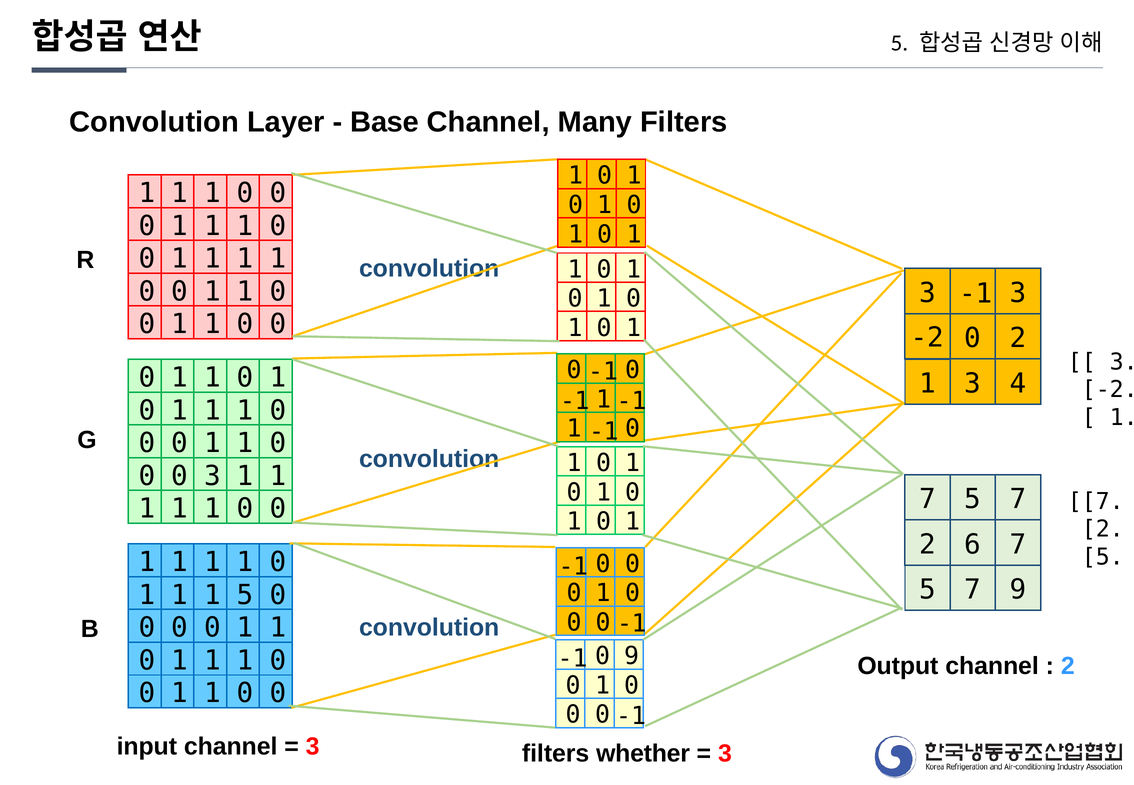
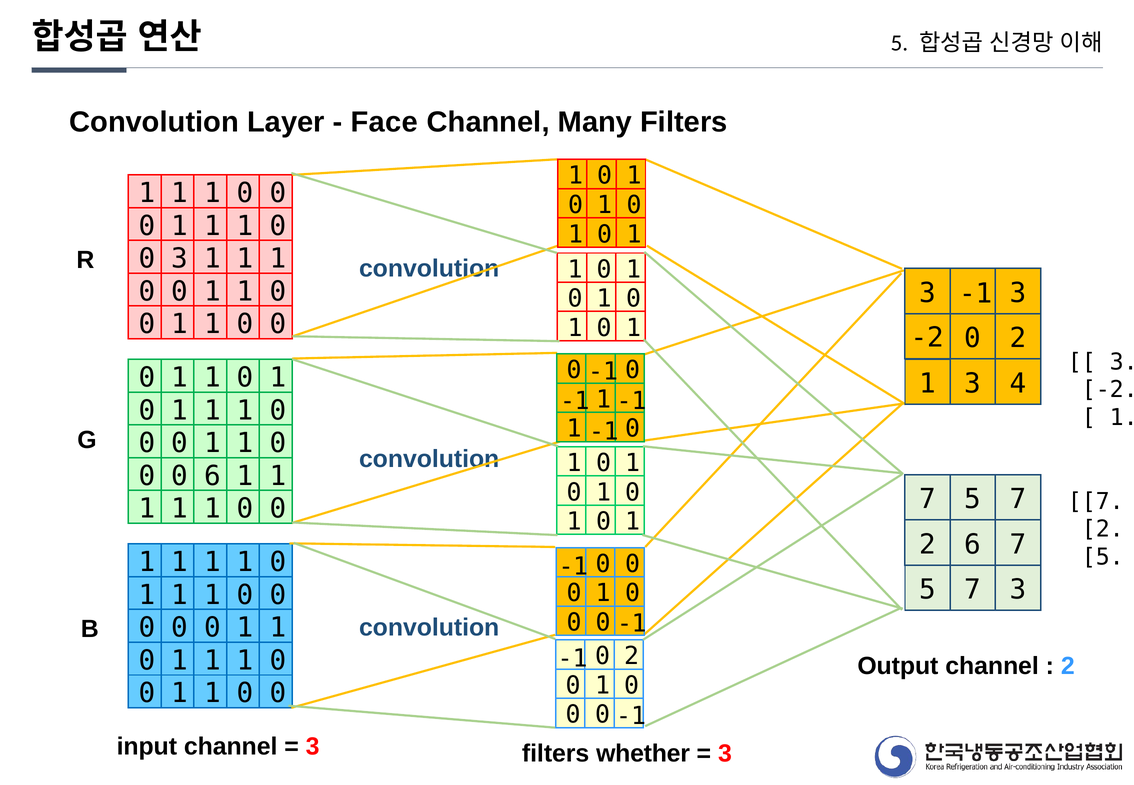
Base: Base -> Face
1 at (180, 259): 1 -> 3
0 3: 3 -> 6
7 9: 9 -> 3
5 at (245, 595): 5 -> 0
9 at (632, 656): 9 -> 2
